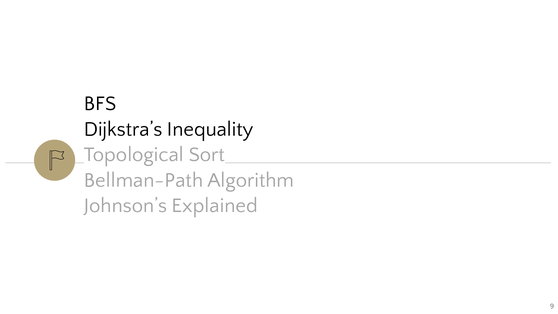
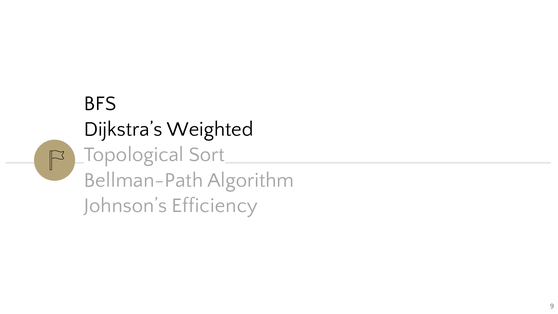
Inequality: Inequality -> Weighted
Explained: Explained -> Efficiency
